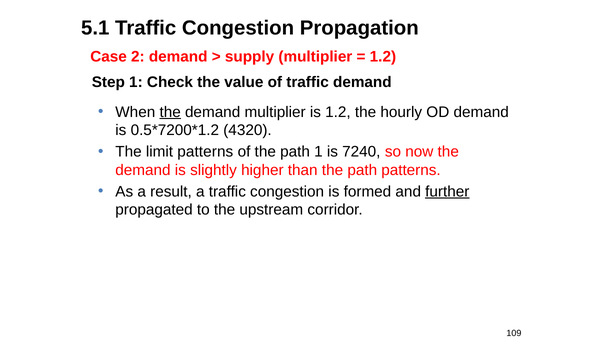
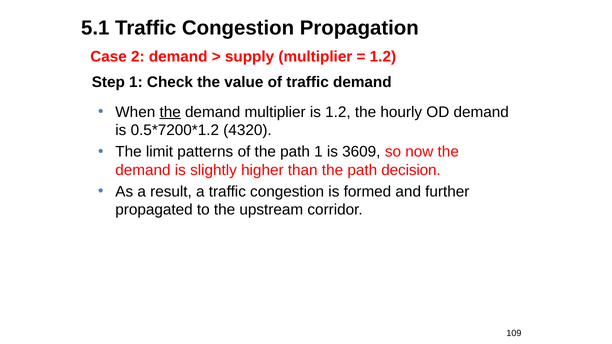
7240: 7240 -> 3609
path patterns: patterns -> decision
further underline: present -> none
